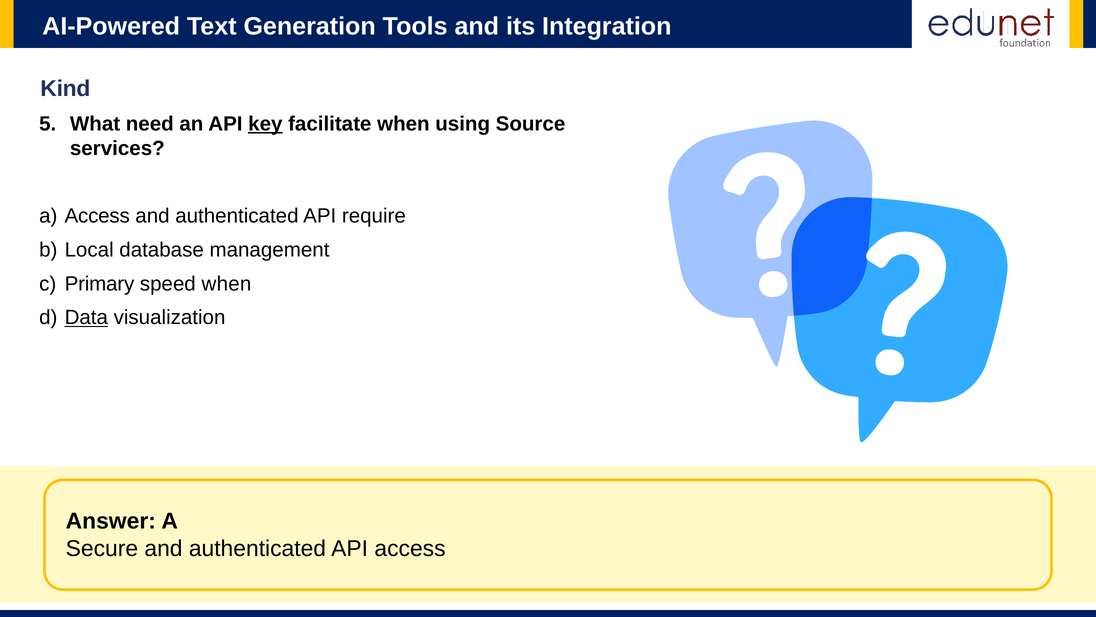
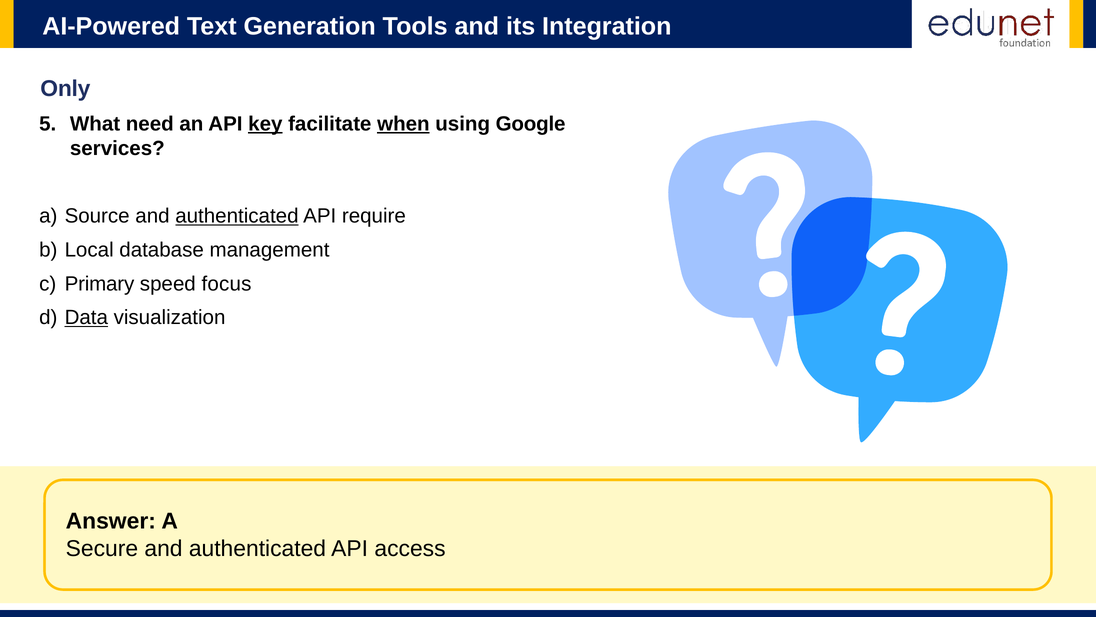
Kind: Kind -> Only
when at (403, 124) underline: none -> present
Source: Source -> Google
a Access: Access -> Source
authenticated at (237, 216) underline: none -> present
speed when: when -> focus
